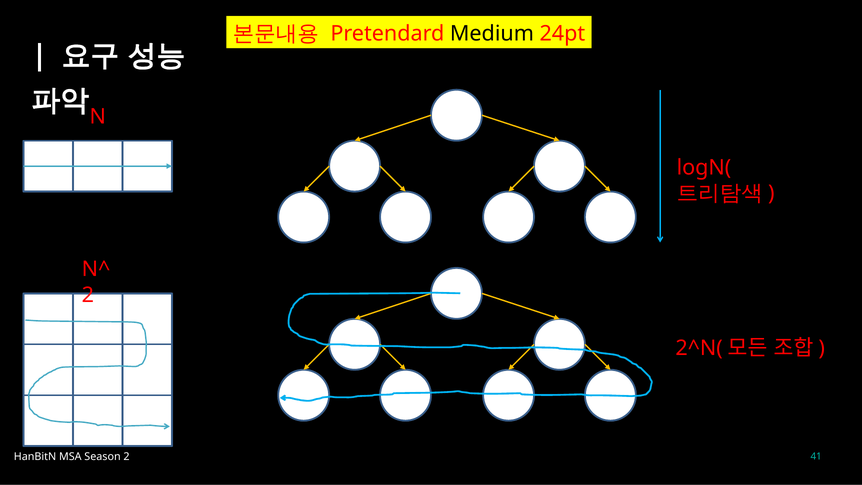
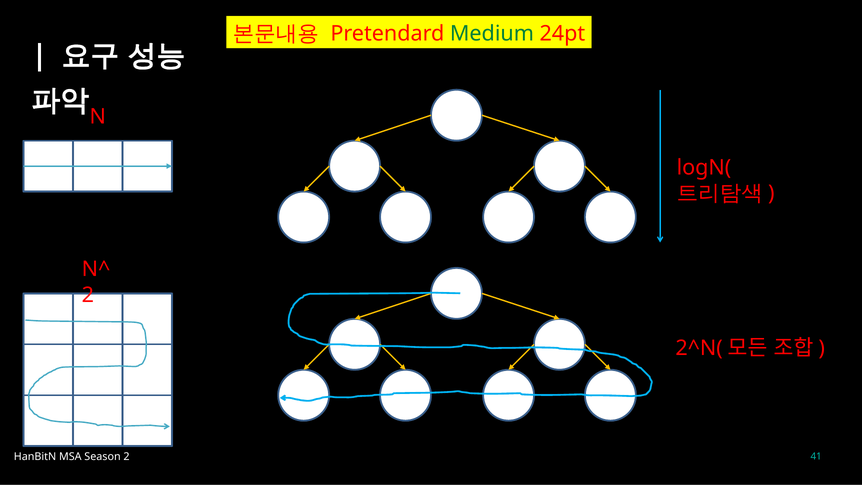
Medium colour: black -> green
